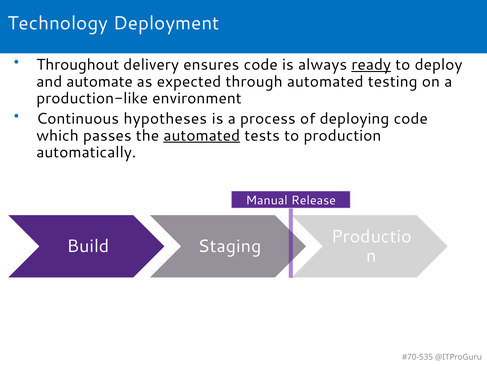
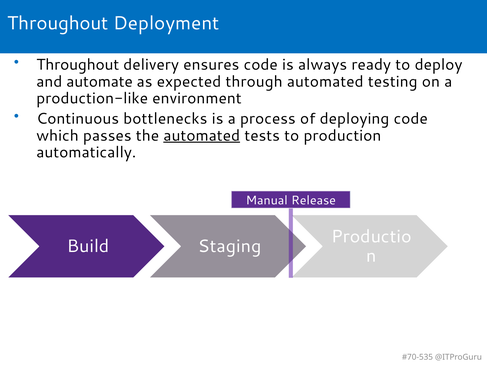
Technology at (58, 23): Technology -> Throughout
ready underline: present -> none
hypotheses: hypotheses -> bottlenecks
